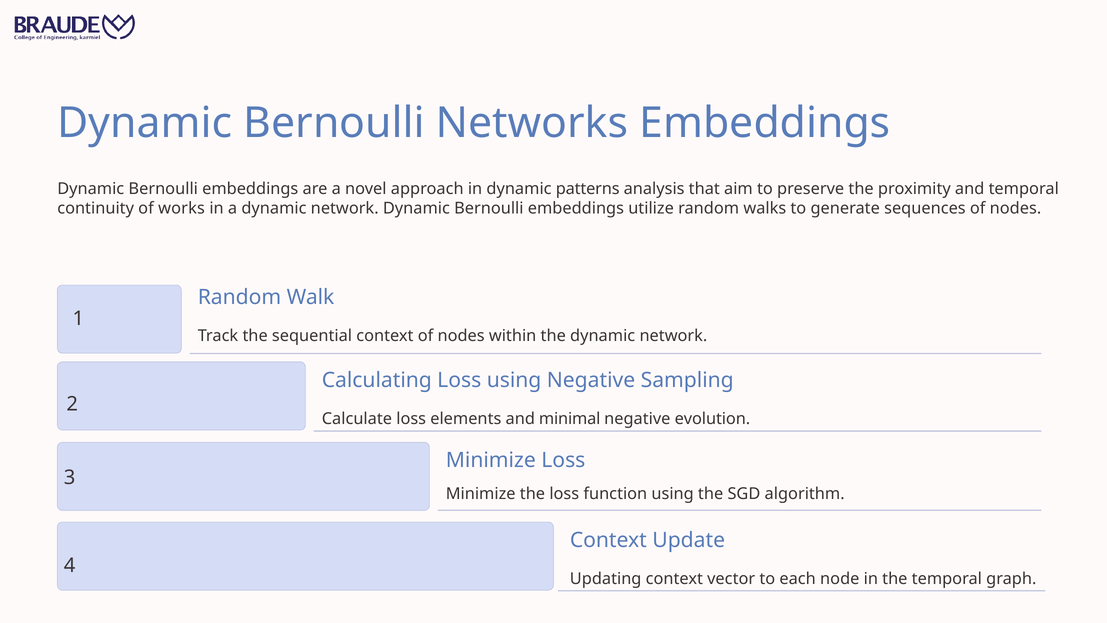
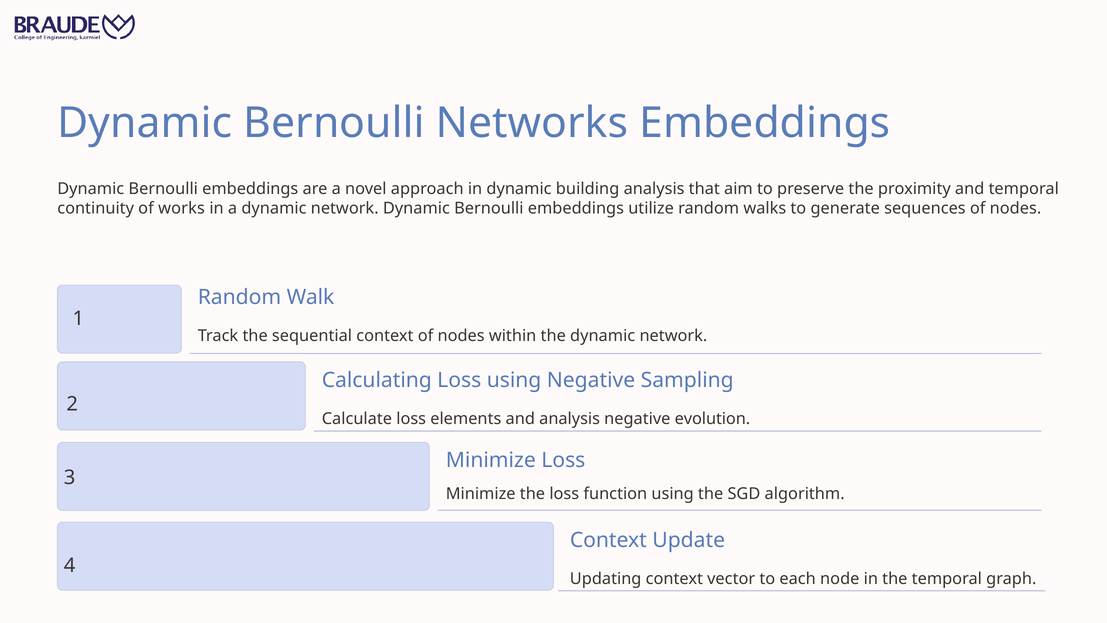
patterns: patterns -> building
and minimal: minimal -> analysis
